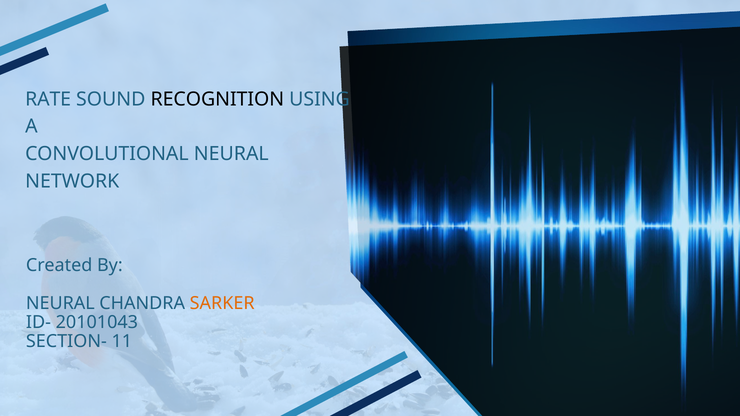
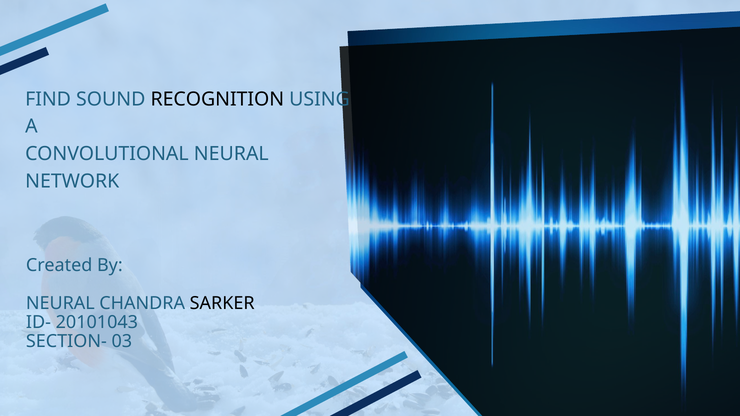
RATE: RATE -> FIND
SARKER colour: orange -> black
11: 11 -> 03
